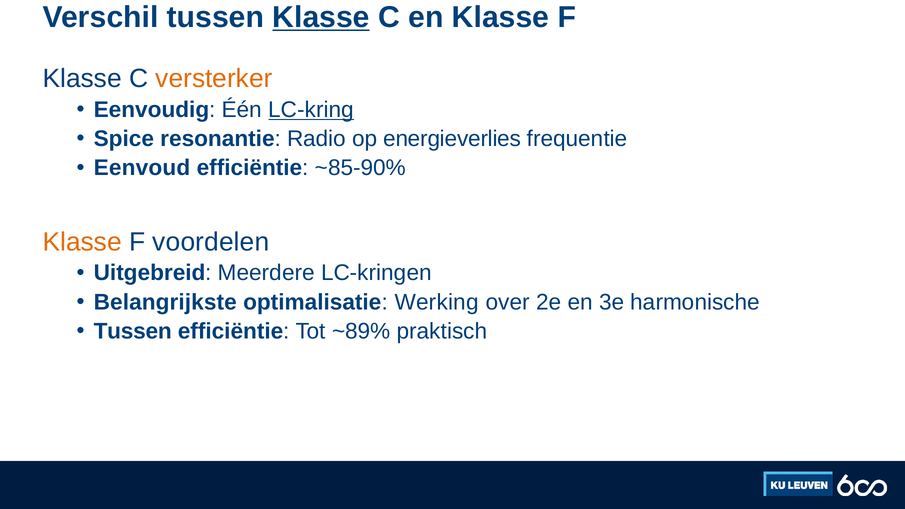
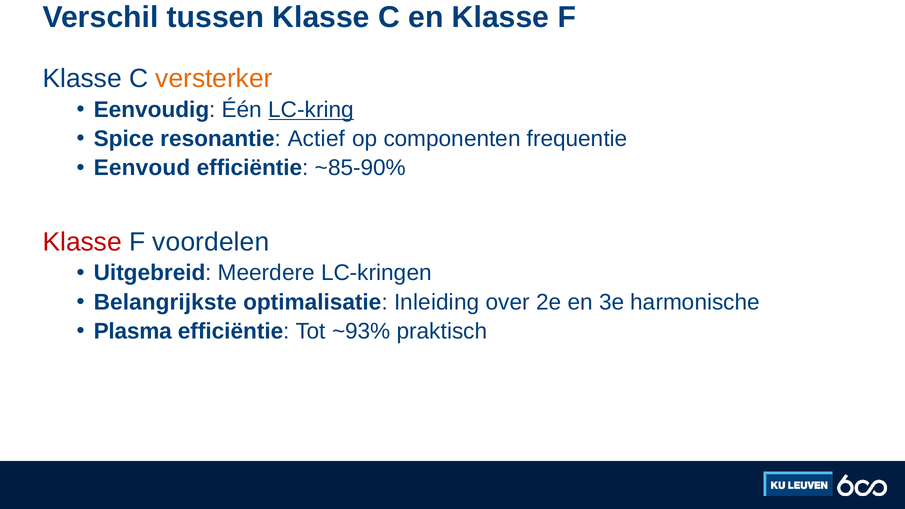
Klasse at (321, 17) underline: present -> none
Radio: Radio -> Actief
energieverlies: energieverlies -> componenten
Klasse at (82, 242) colour: orange -> red
Werking: Werking -> Inleiding
Tussen at (133, 331): Tussen -> Plasma
~89%: ~89% -> ~93%
